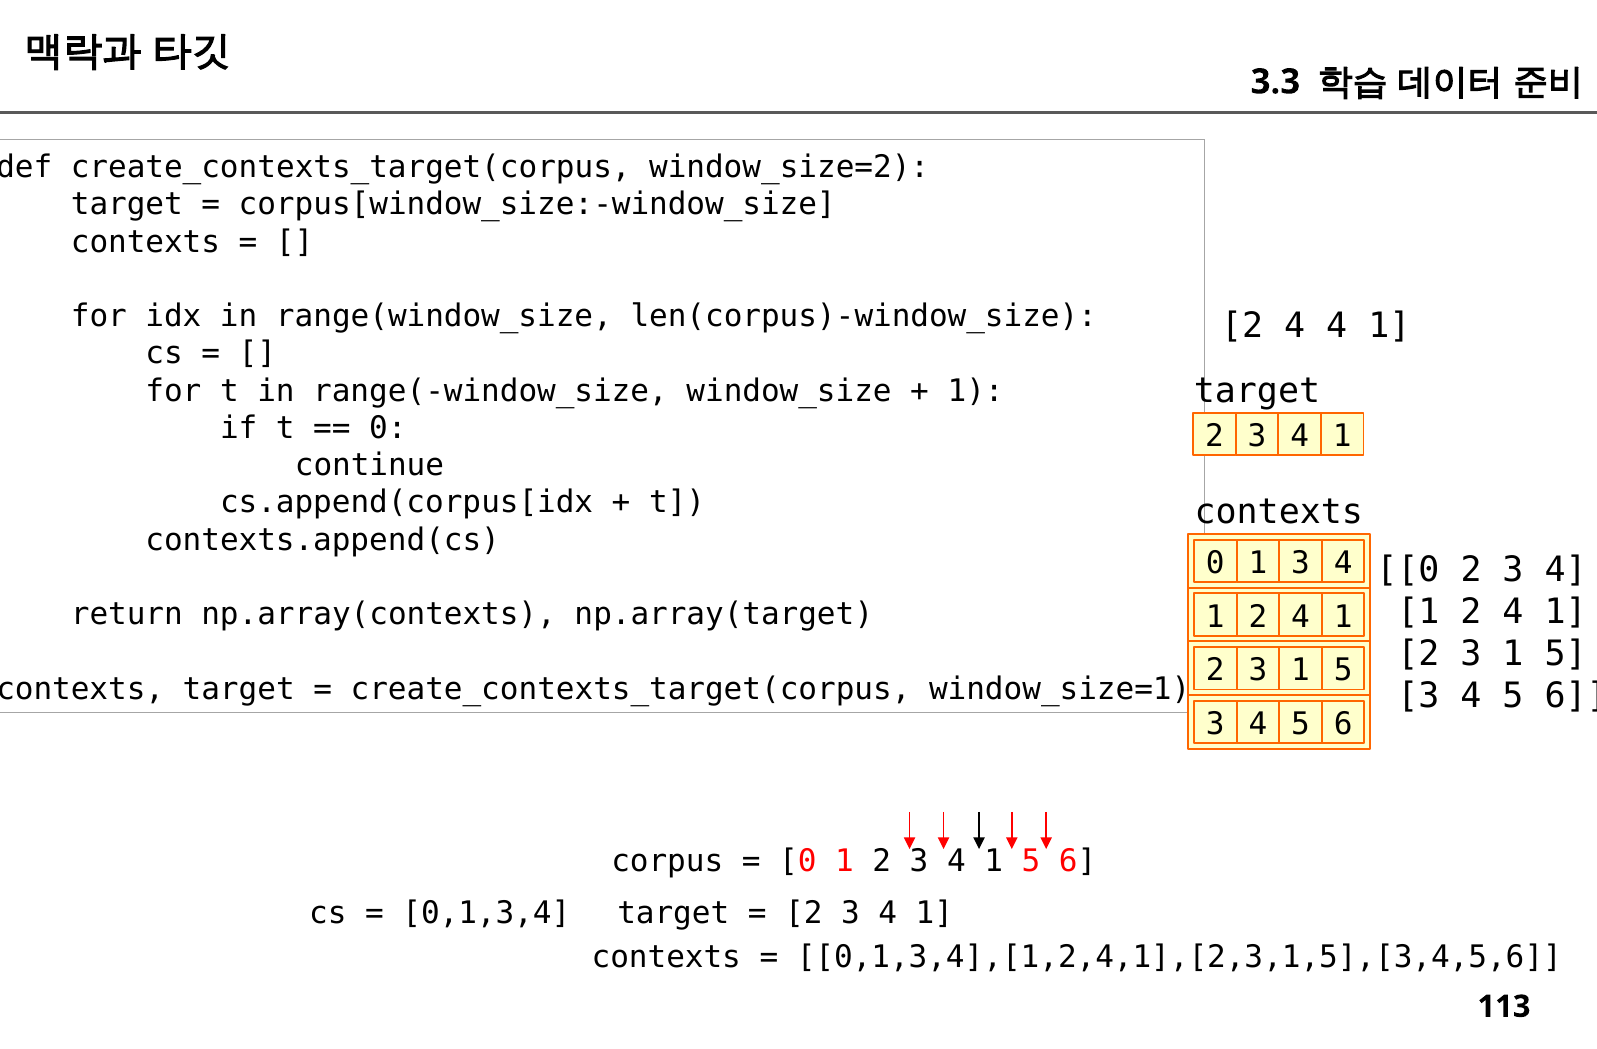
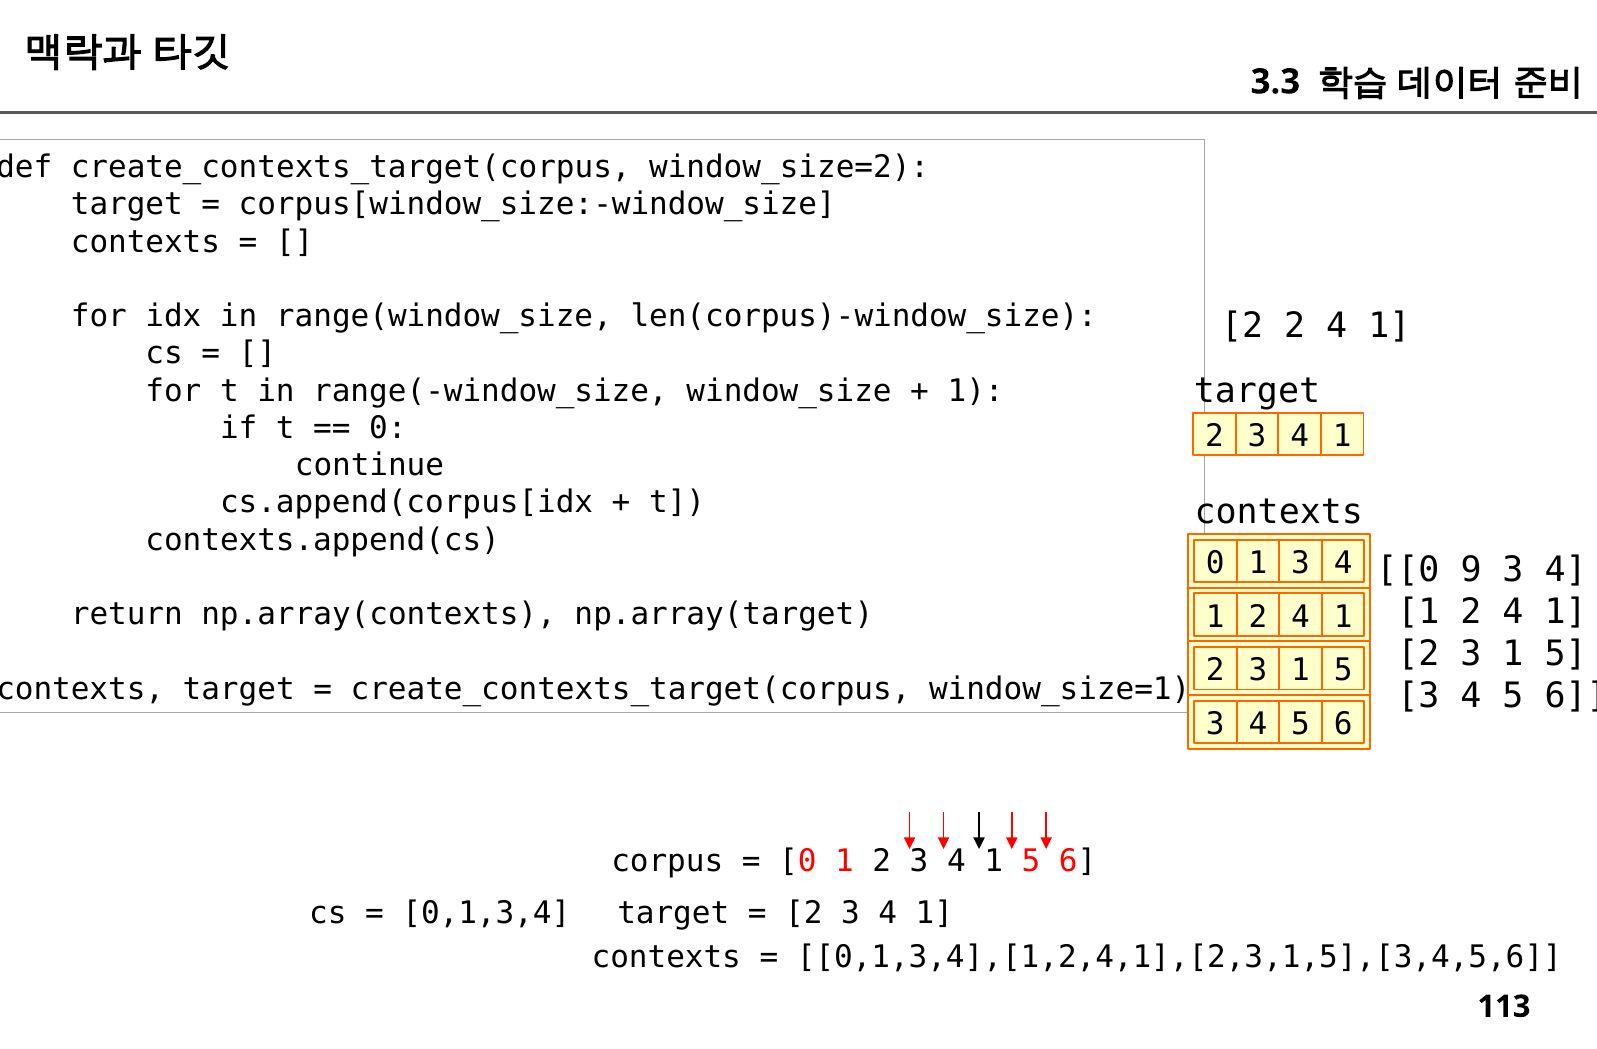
4 at (1295, 325): 4 -> 2
0 2: 2 -> 9
